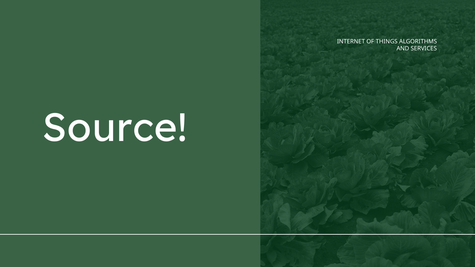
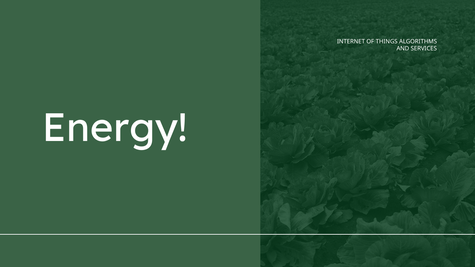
Source: Source -> Energy
